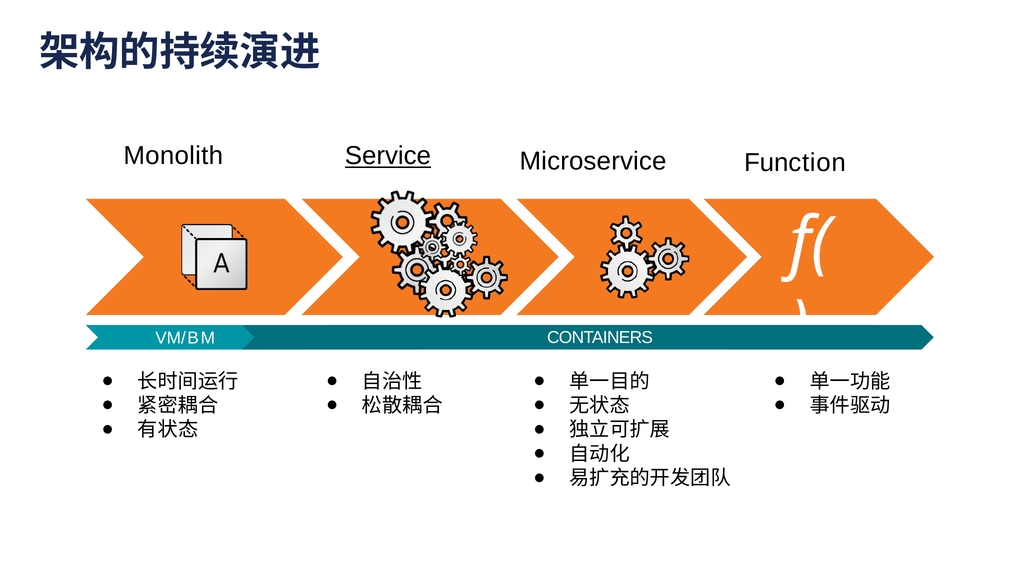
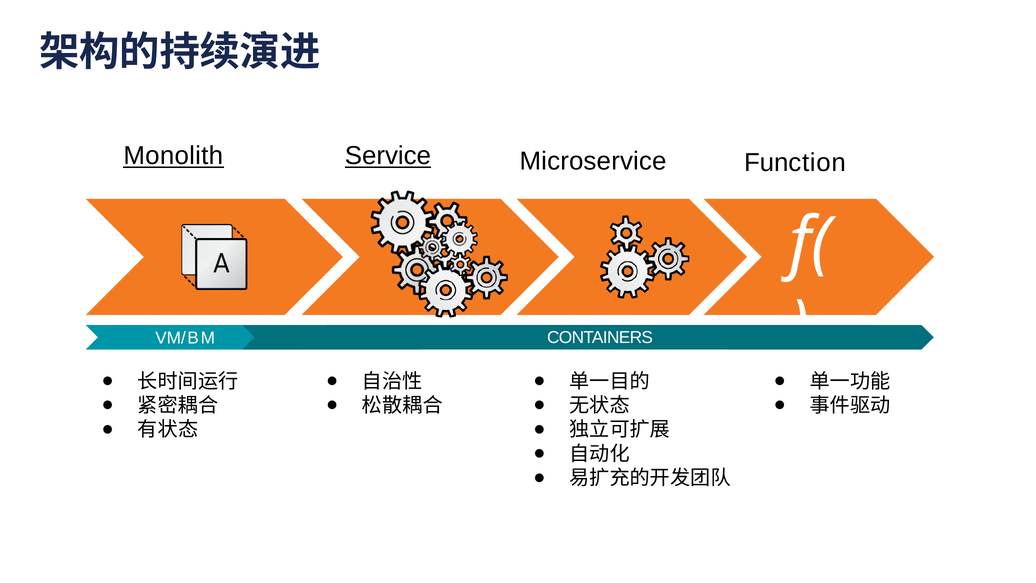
Monolith underline: none -> present
